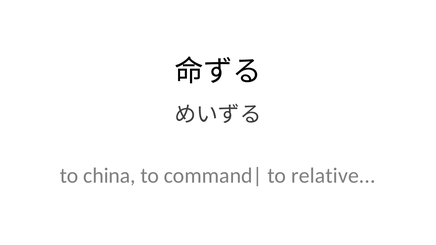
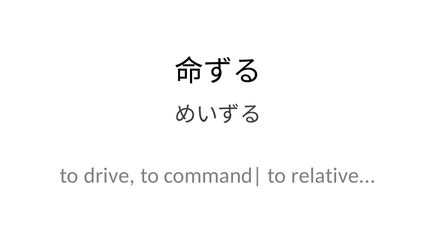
china: china -> drive
